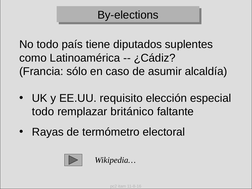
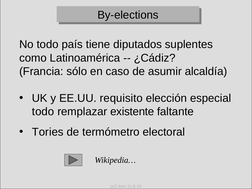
británico: británico -> existente
Rayas: Rayas -> Tories
